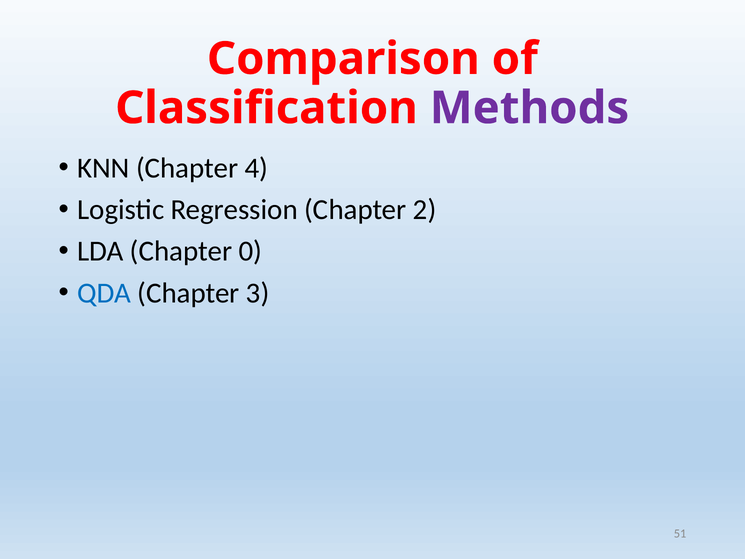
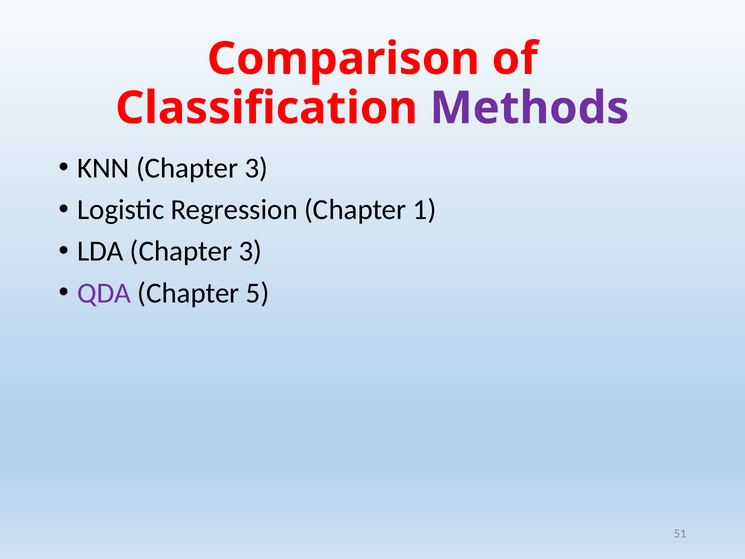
KNN Chapter 4: 4 -> 3
2: 2 -> 1
LDA Chapter 0: 0 -> 3
QDA colour: blue -> purple
3: 3 -> 5
